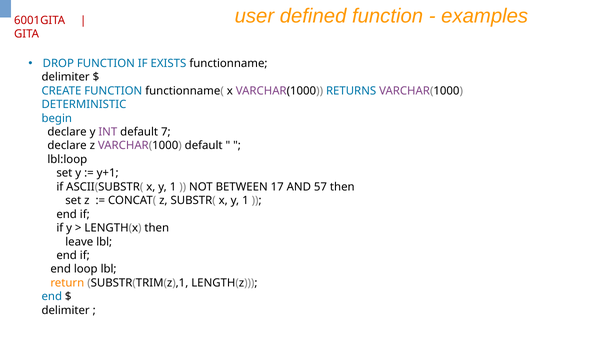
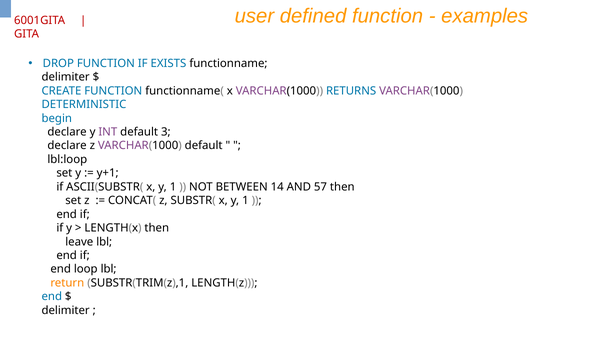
7: 7 -> 3
17: 17 -> 14
